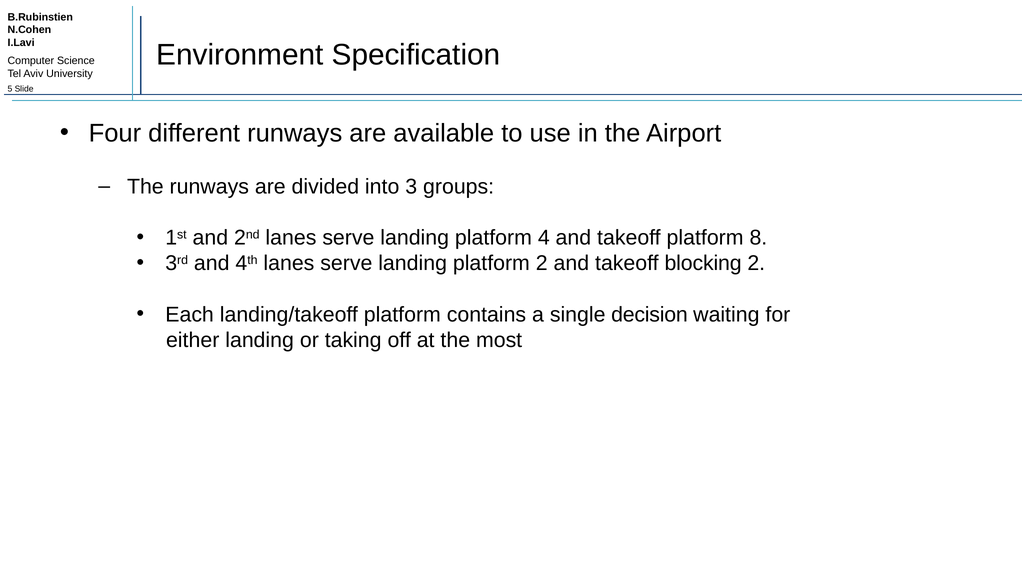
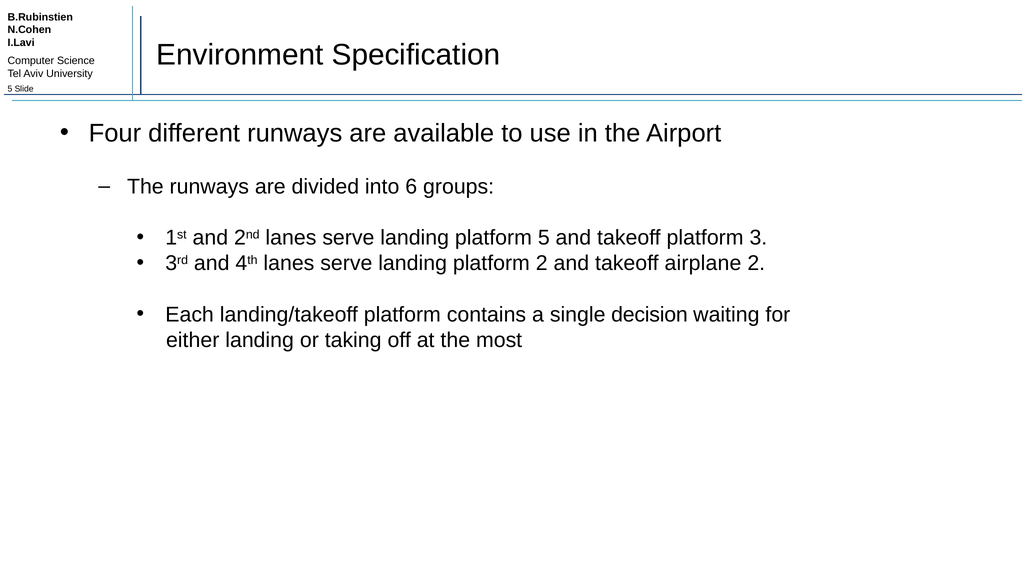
3: 3 -> 6
platform 4: 4 -> 5
8: 8 -> 3
blocking: blocking -> airplane
